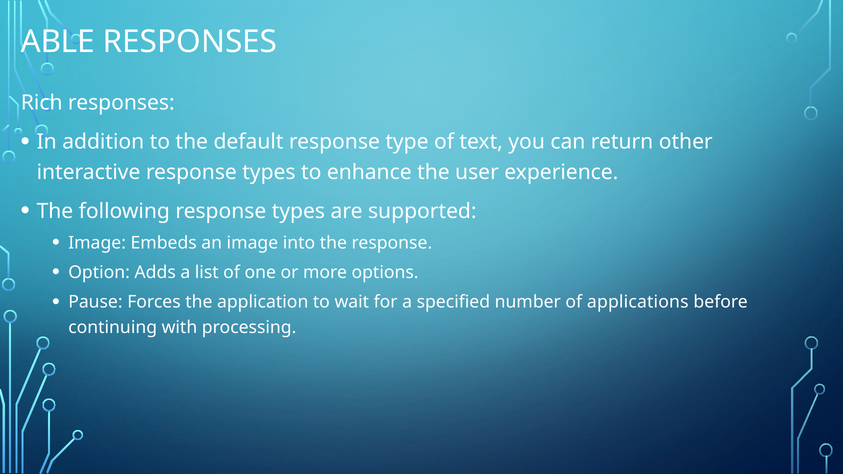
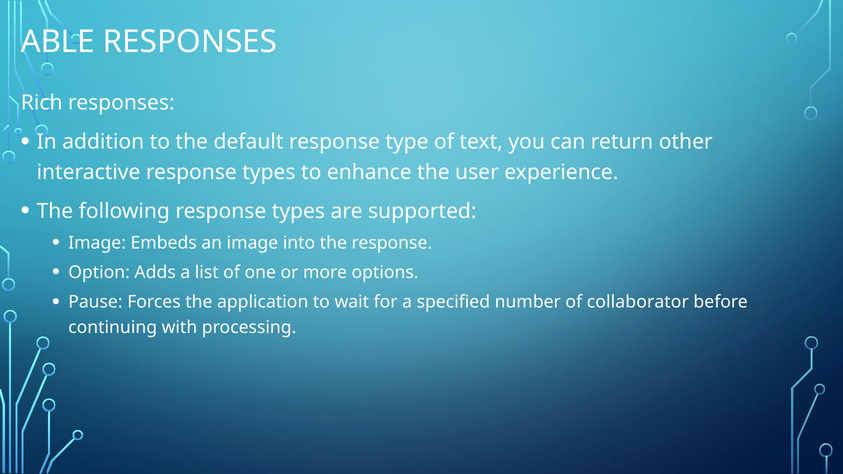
applications: applications -> collaborator
